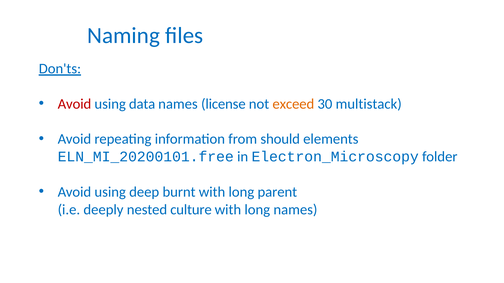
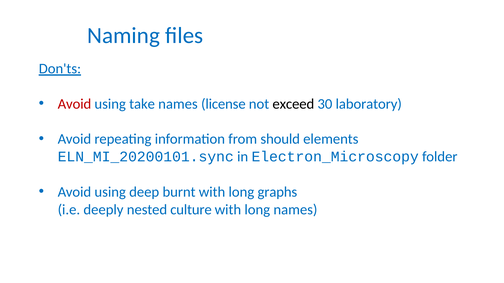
data: data -> take
exceed colour: orange -> black
multistack: multistack -> laboratory
ELN_MI_20200101.free: ELN_MI_20200101.free -> ELN_MI_20200101.sync
parent: parent -> graphs
